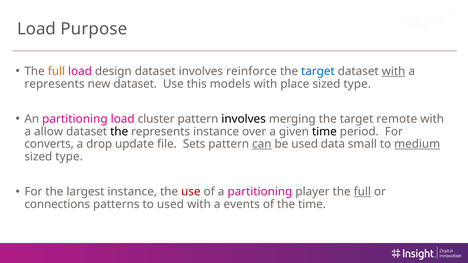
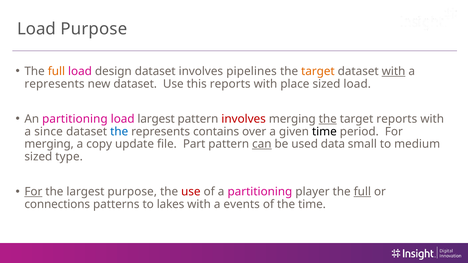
reinforce: reinforce -> pipelines
target at (318, 71) colour: blue -> orange
this models: models -> reports
type at (357, 84): type -> load
load cluster: cluster -> largest
involves at (244, 119) colour: black -> red
the at (328, 119) underline: none -> present
target remote: remote -> reports
allow: allow -> since
the at (119, 132) colour: black -> blue
represents instance: instance -> contains
converts at (49, 144): converts -> merging
drop: drop -> copy
Sets: Sets -> Part
medium underline: present -> none
For at (33, 192) underline: none -> present
largest instance: instance -> purpose
to used: used -> lakes
